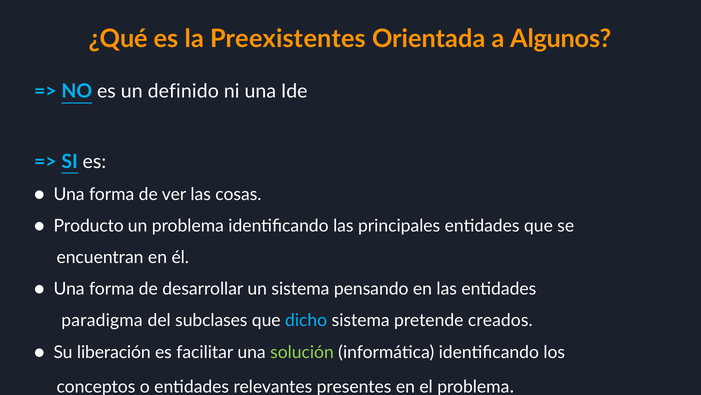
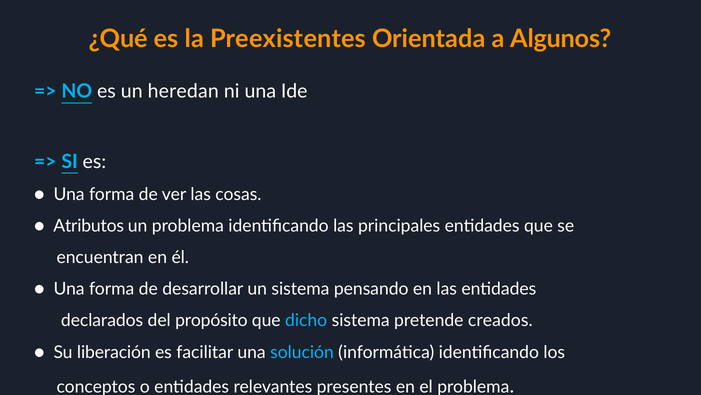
definido: definido -> heredan
Producto: Producto -> Atributos
paradigma: paradigma -> declarados
subclases: subclases -> propósito
solución colour: light green -> light blue
